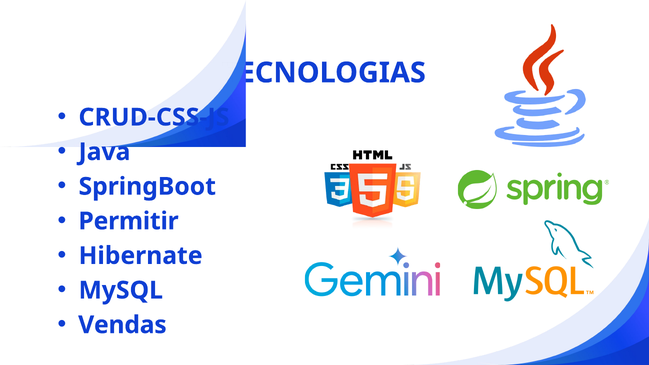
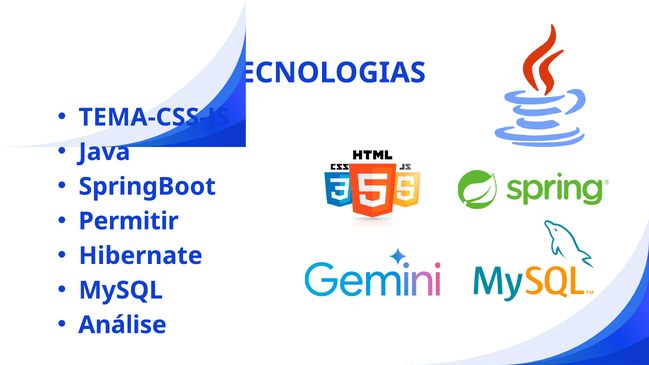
CRUD-CSS-JS: CRUD-CSS-JS -> TEMA-CSS-JS
Vendas: Vendas -> Análise
